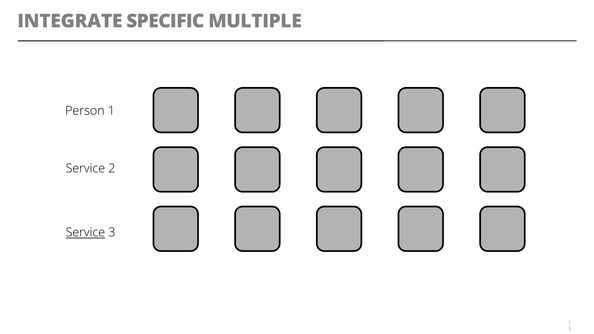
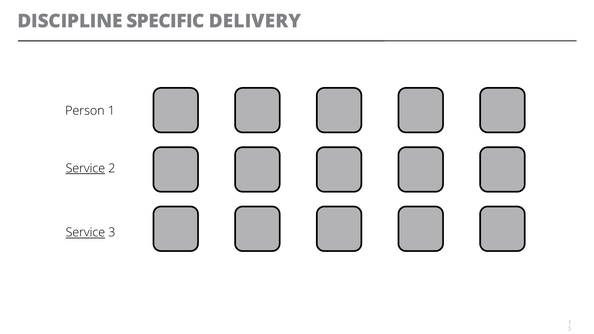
INTEGRATE: INTEGRATE -> DISCIPLINE
MULTIPLE: MULTIPLE -> DELIVERY
Service at (85, 169) underline: none -> present
